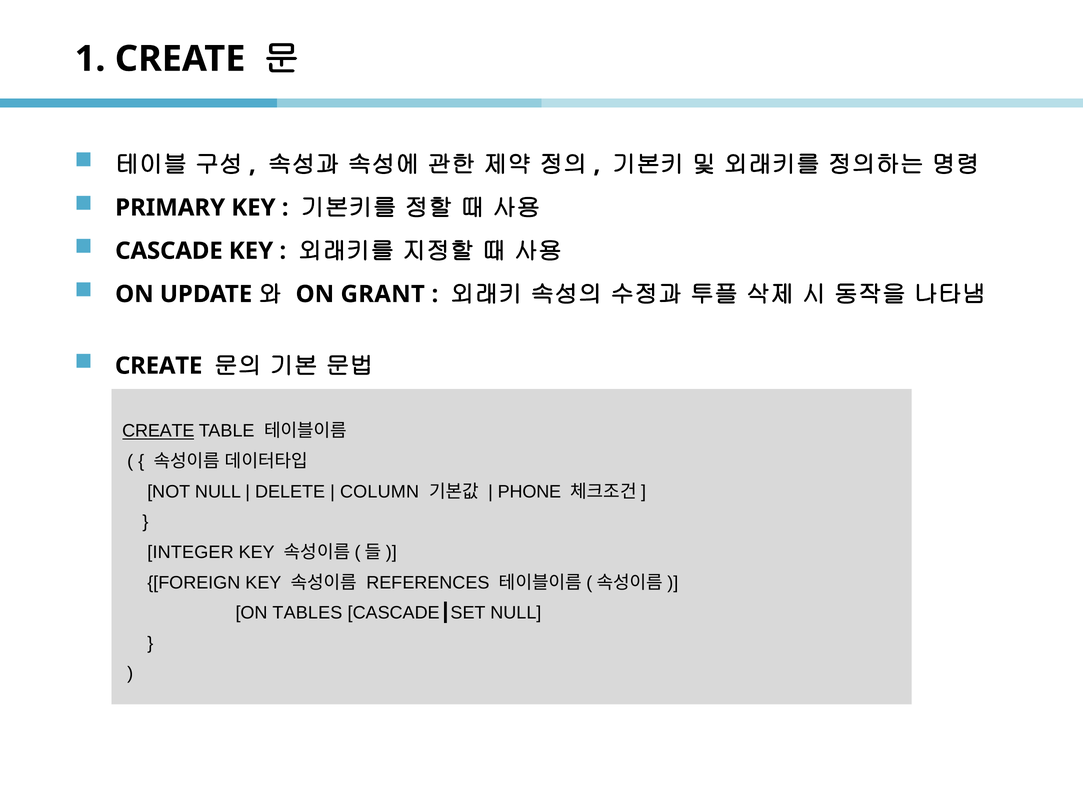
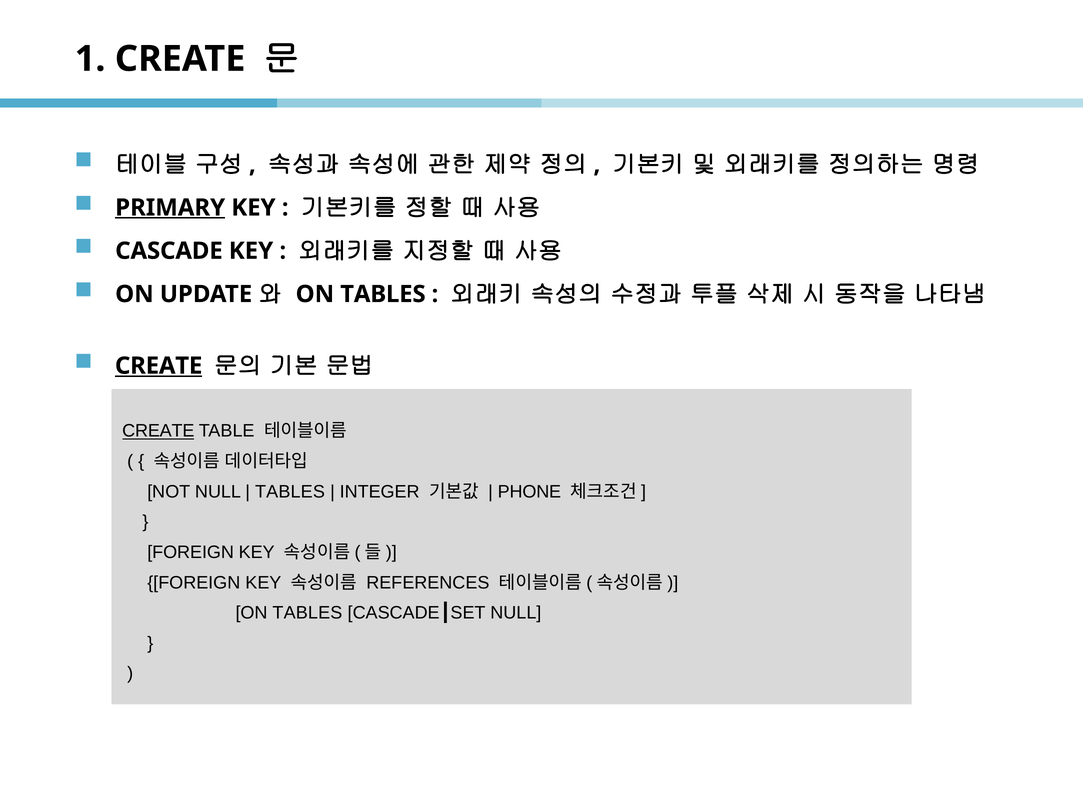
PRIMARY underline: none -> present
GRANT at (383, 294): GRANT -> TABLES
CREATE at (159, 366) underline: none -> present
DELETE at (290, 492): DELETE -> TABLES
COLUMN: COLUMN -> INTEGER
INTEGER at (191, 552): INTEGER -> FOREIGN
